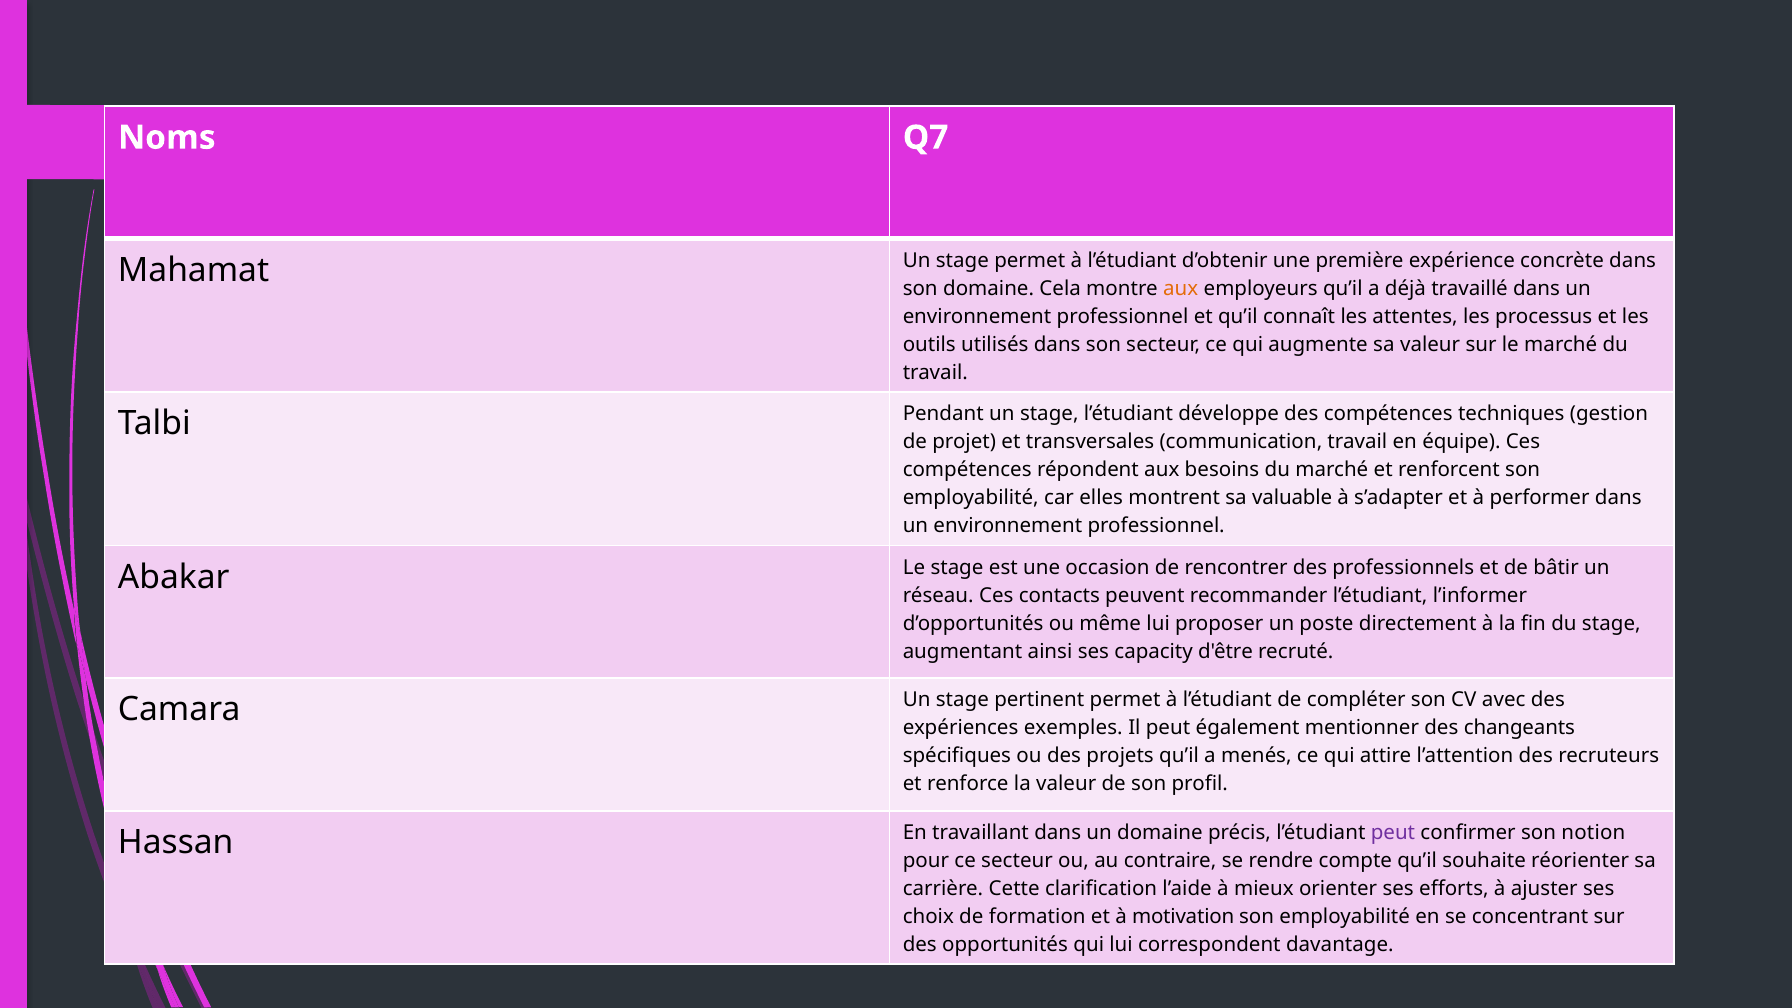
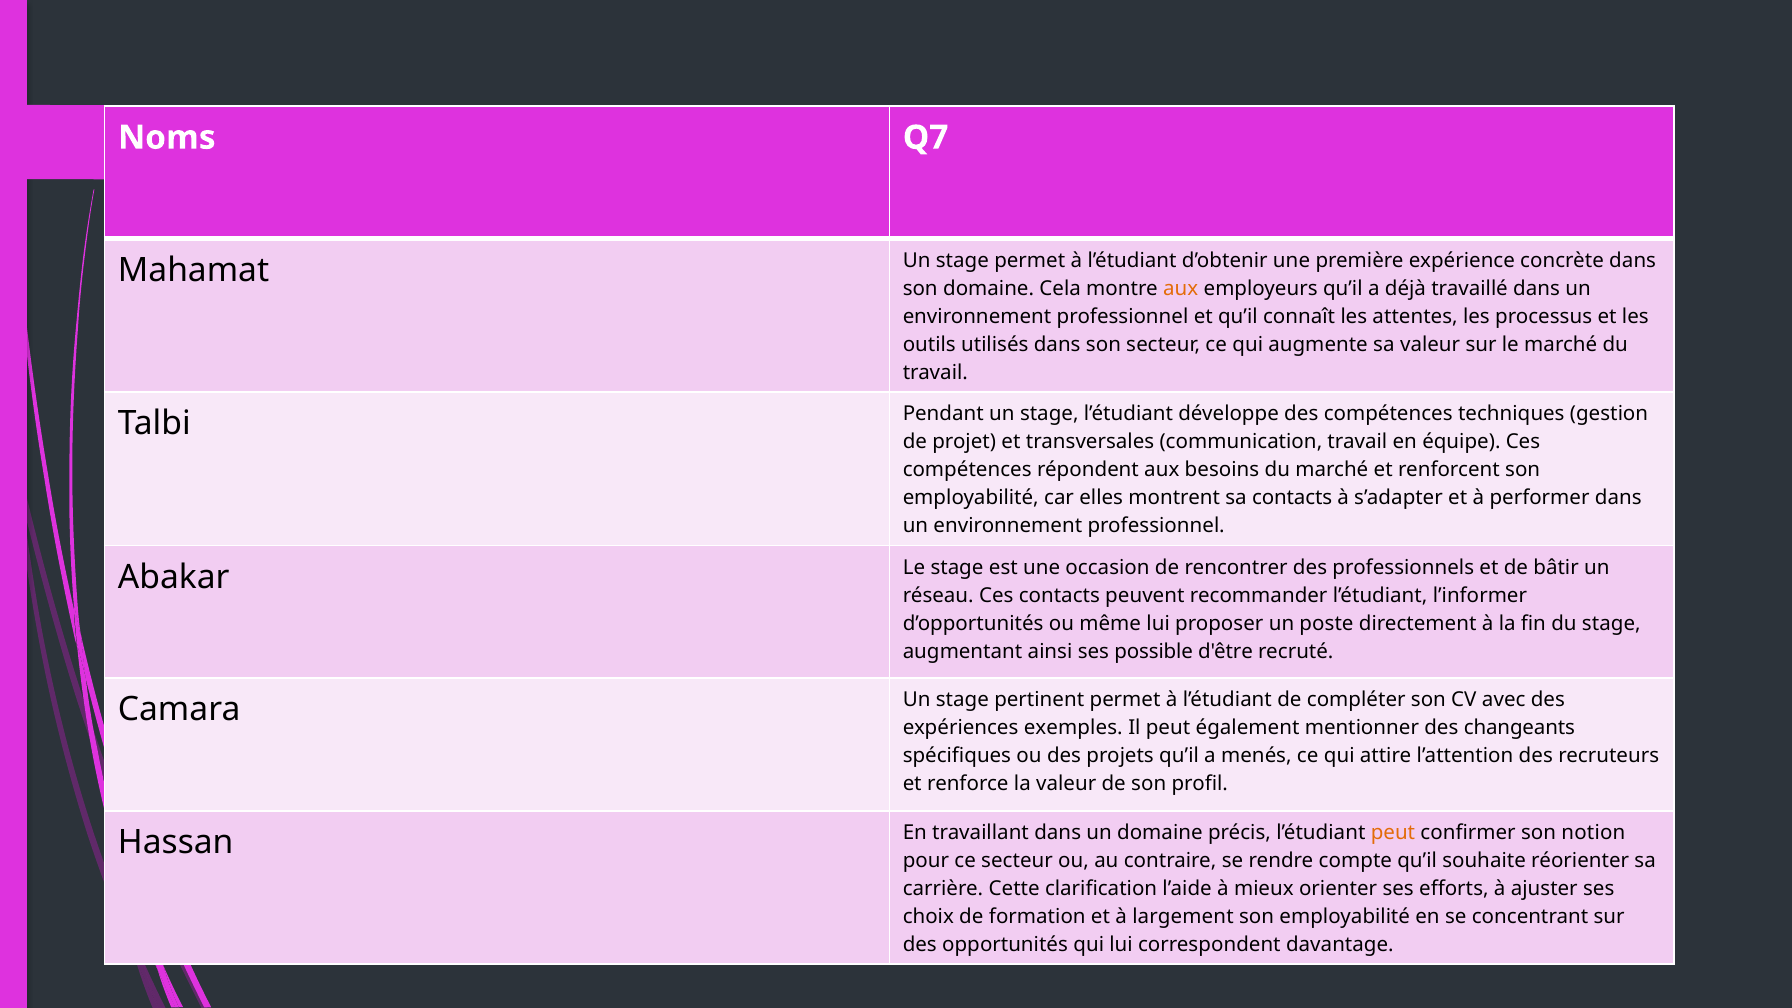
sa valuable: valuable -> contacts
capacity: capacity -> possible
peut at (1393, 833) colour: purple -> orange
motivation: motivation -> largement
